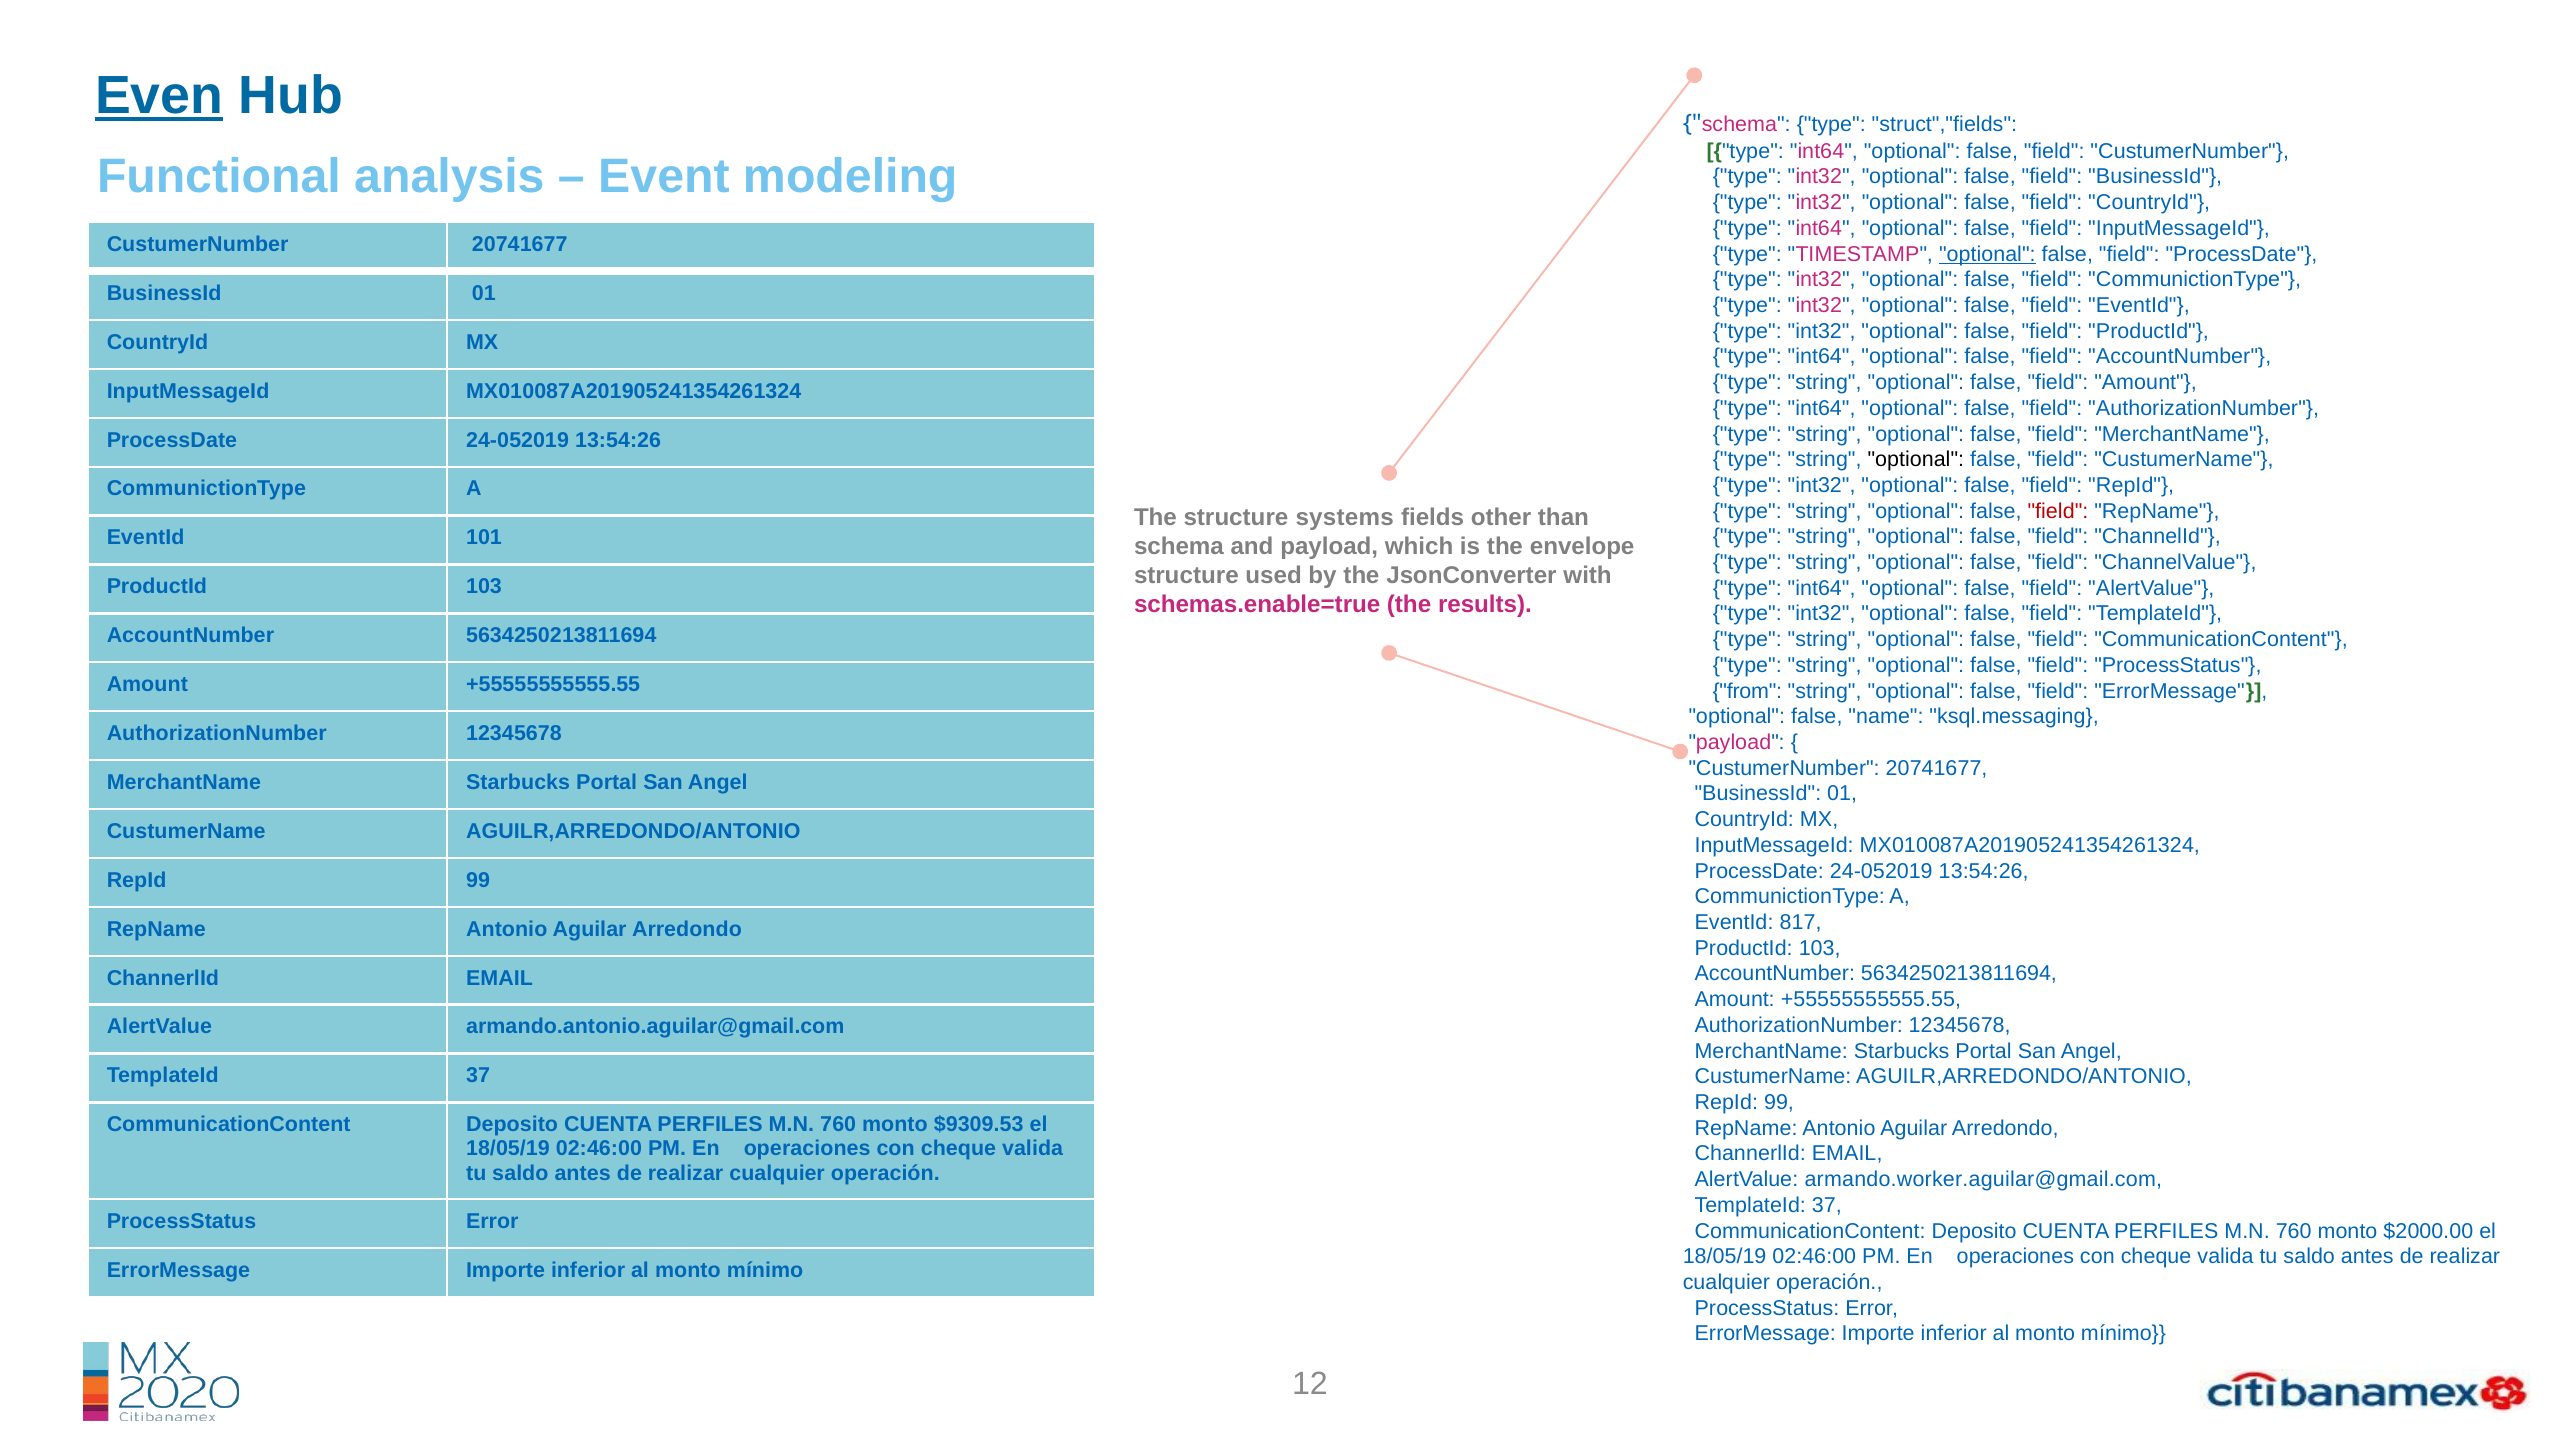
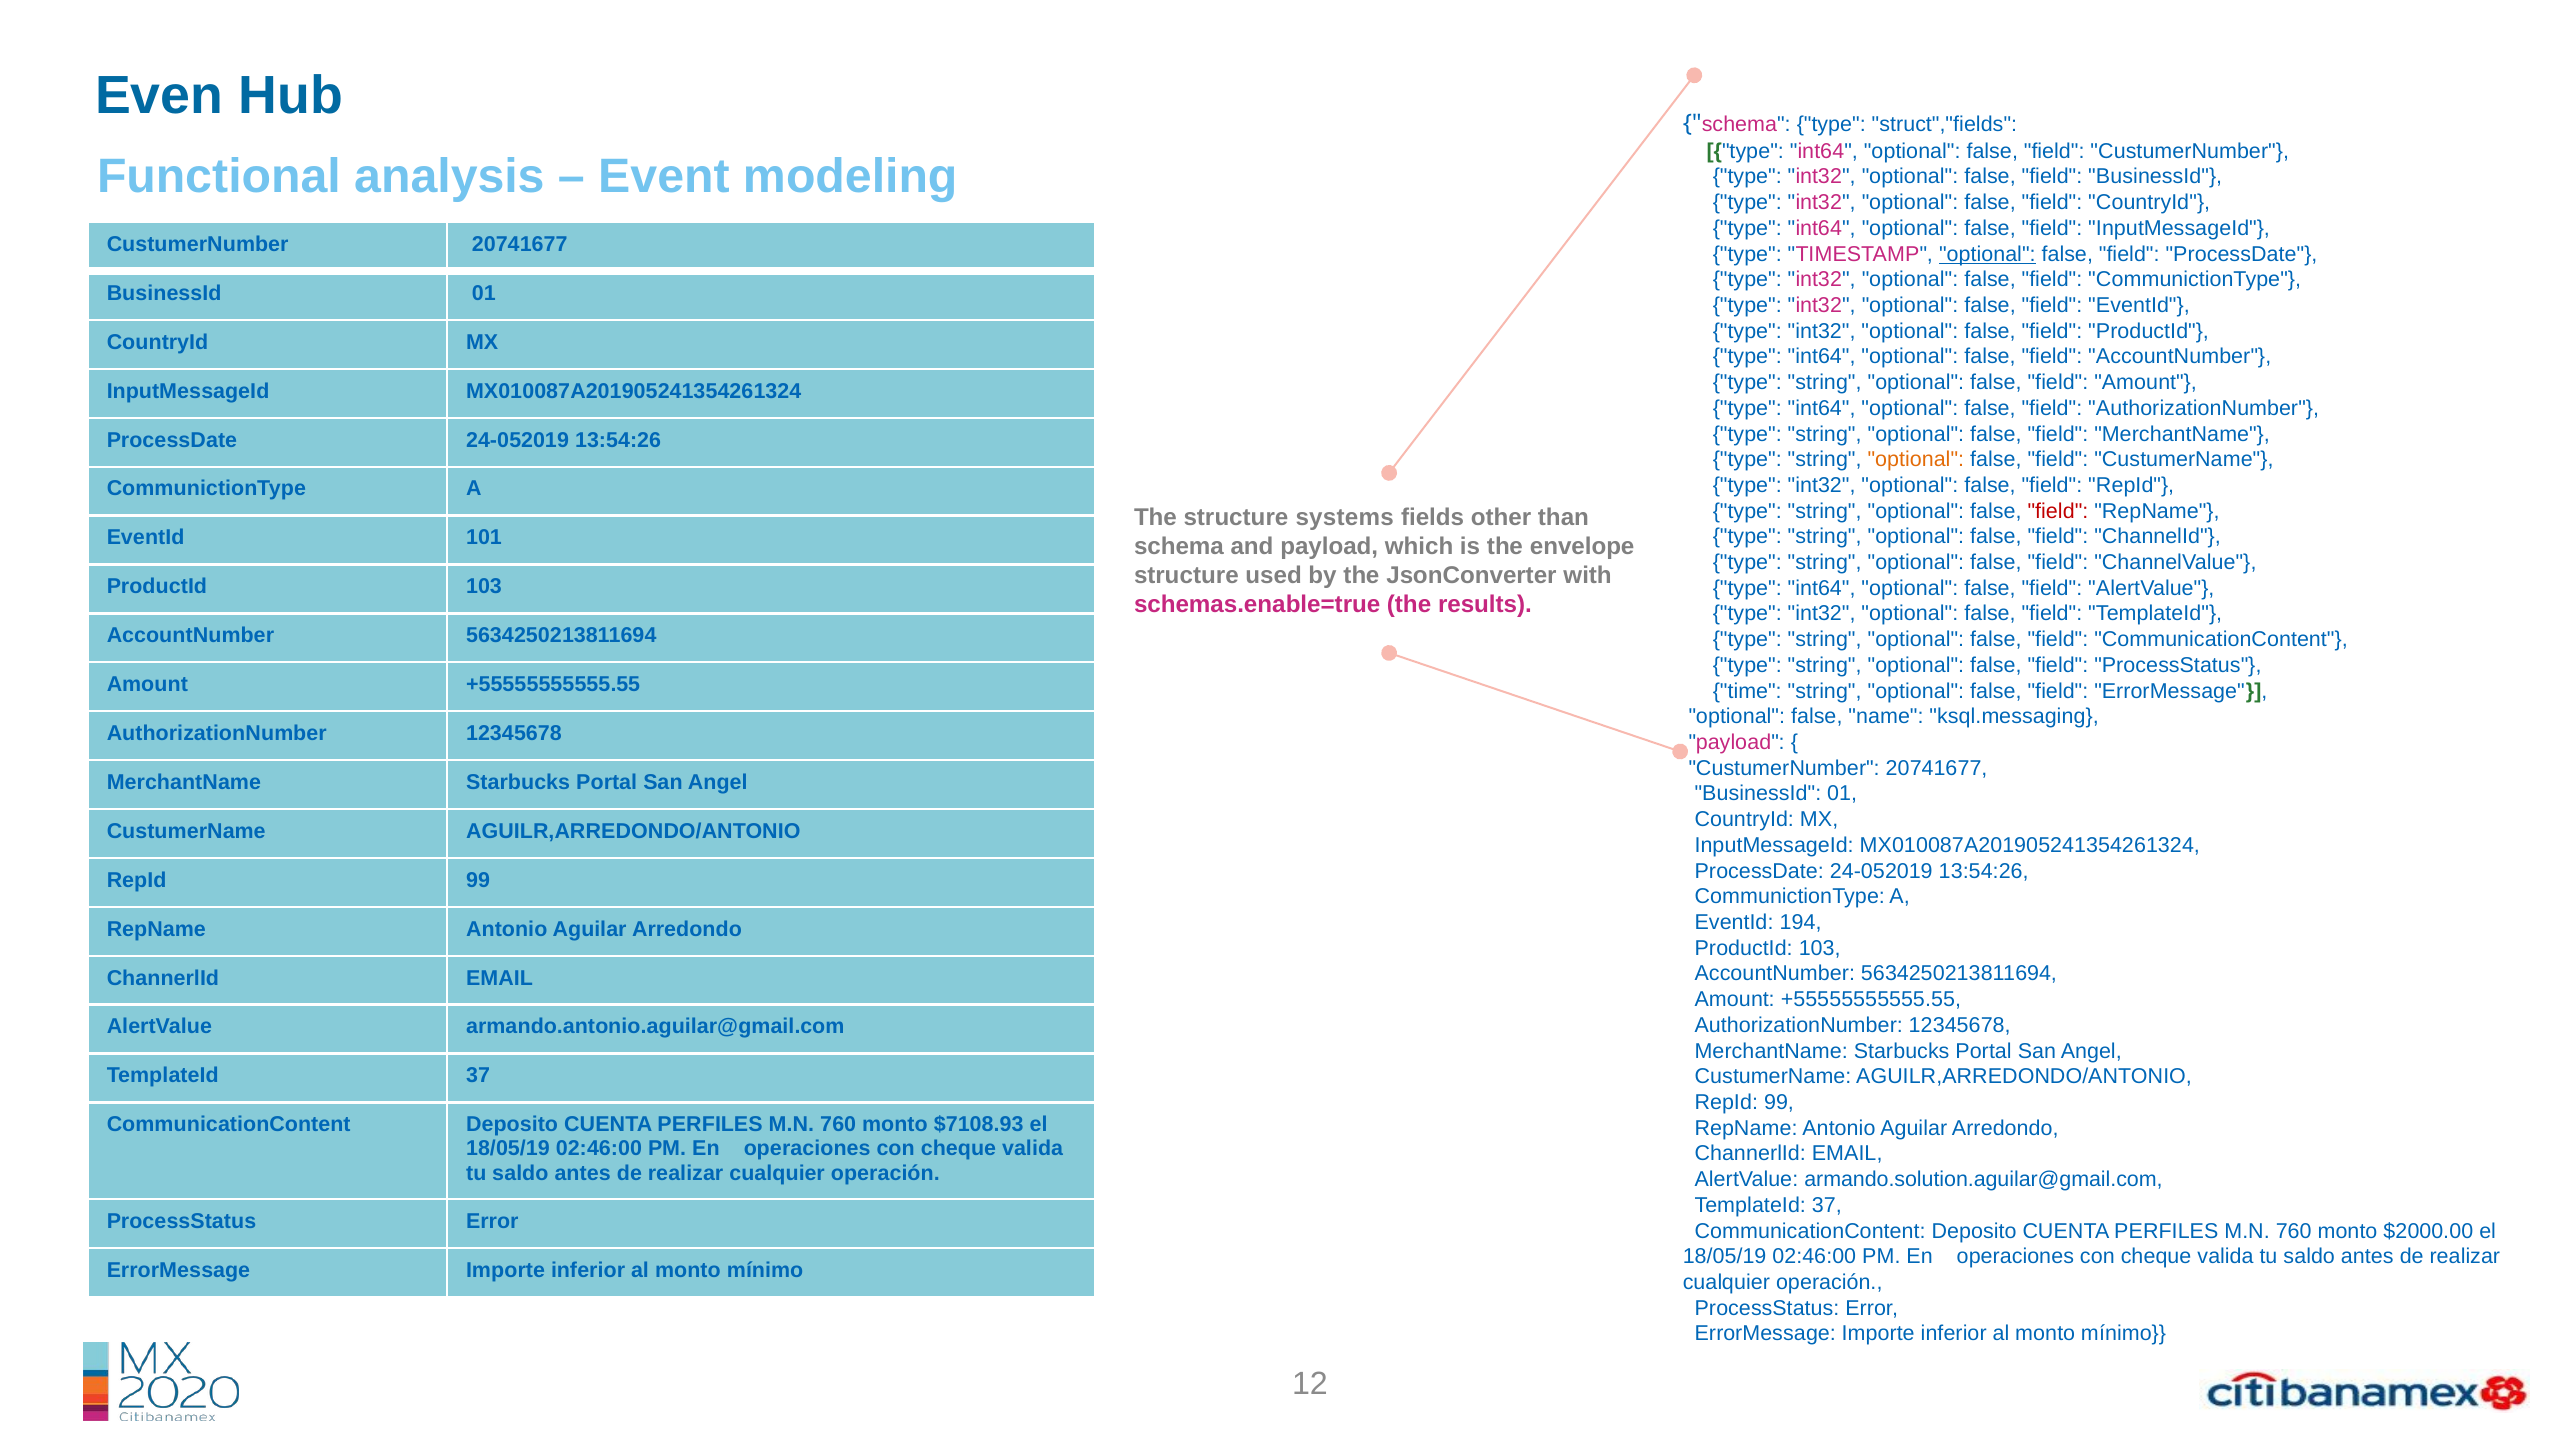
Even underline: present -> none
optional at (1916, 460) colour: black -> orange
from: from -> time
817: 817 -> 194
$9309.53: $9309.53 -> $7108.93
armando.worker.aguilar@gmail.com: armando.worker.aguilar@gmail.com -> armando.solution.aguilar@gmail.com
